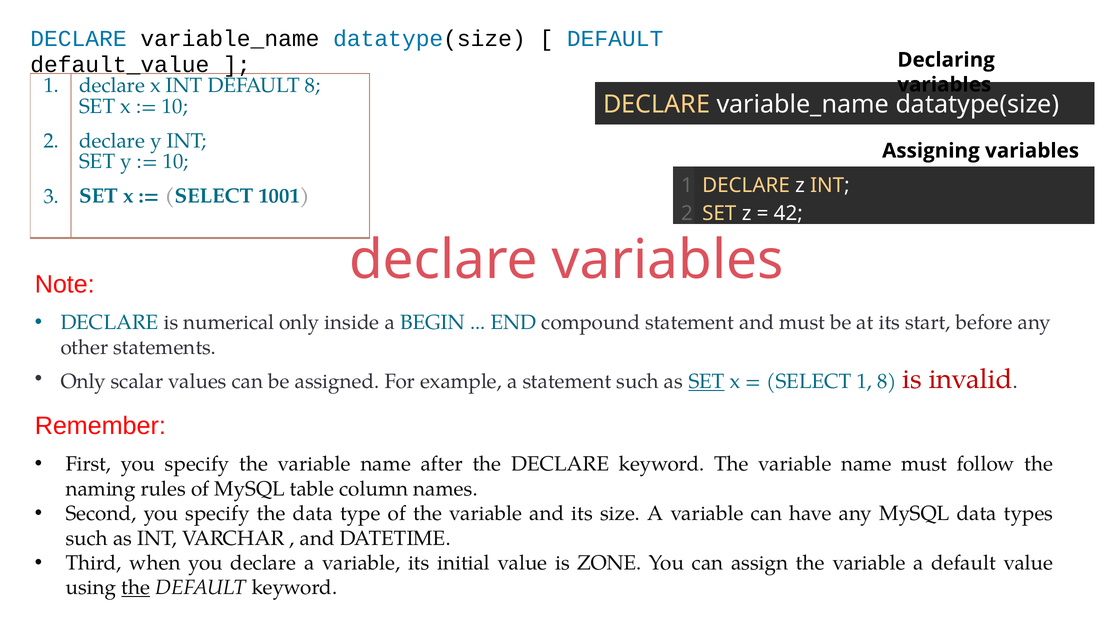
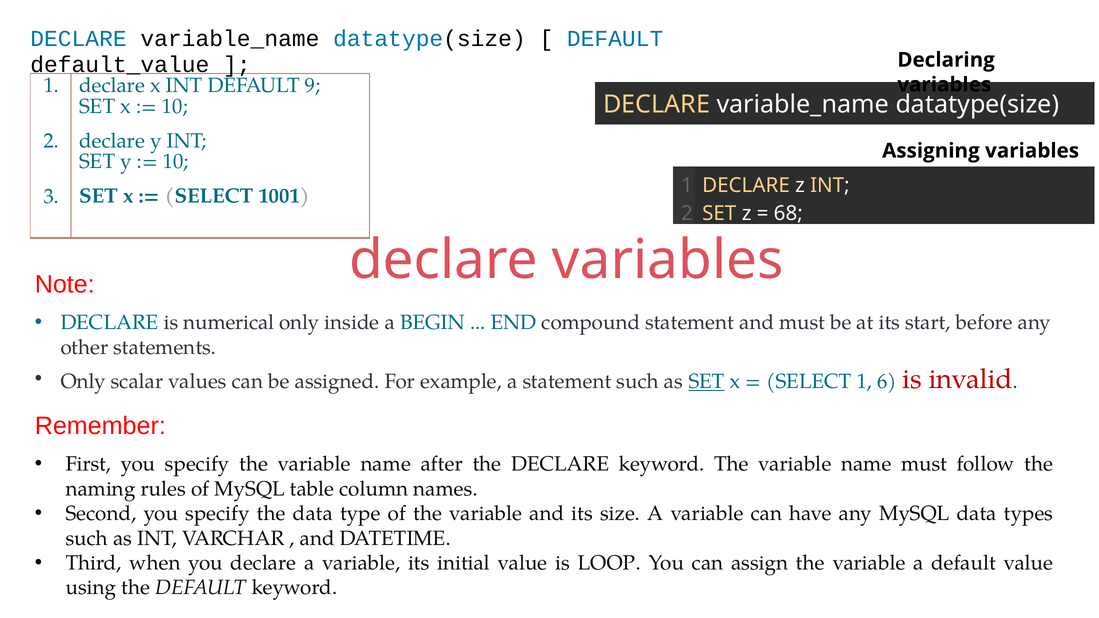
DEFAULT 8: 8 -> 9
42: 42 -> 68
1 8: 8 -> 6
ZONE: ZONE -> LOOP
the at (136, 588) underline: present -> none
